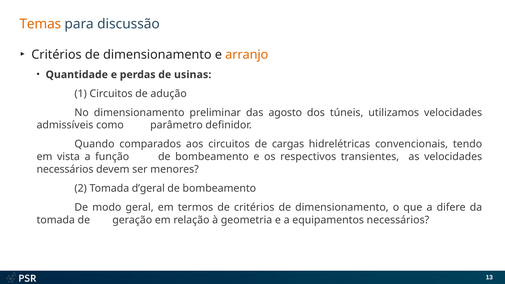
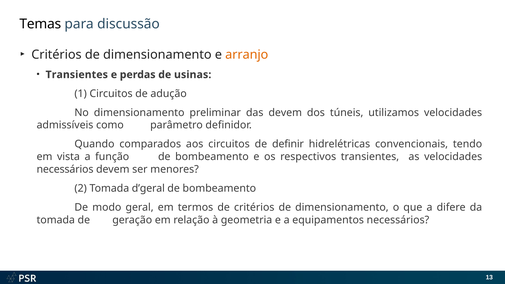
Temas colour: orange -> black
Quantidade at (77, 75): Quantidade -> Transientes
das agosto: agosto -> devem
cargas: cargas -> definir
